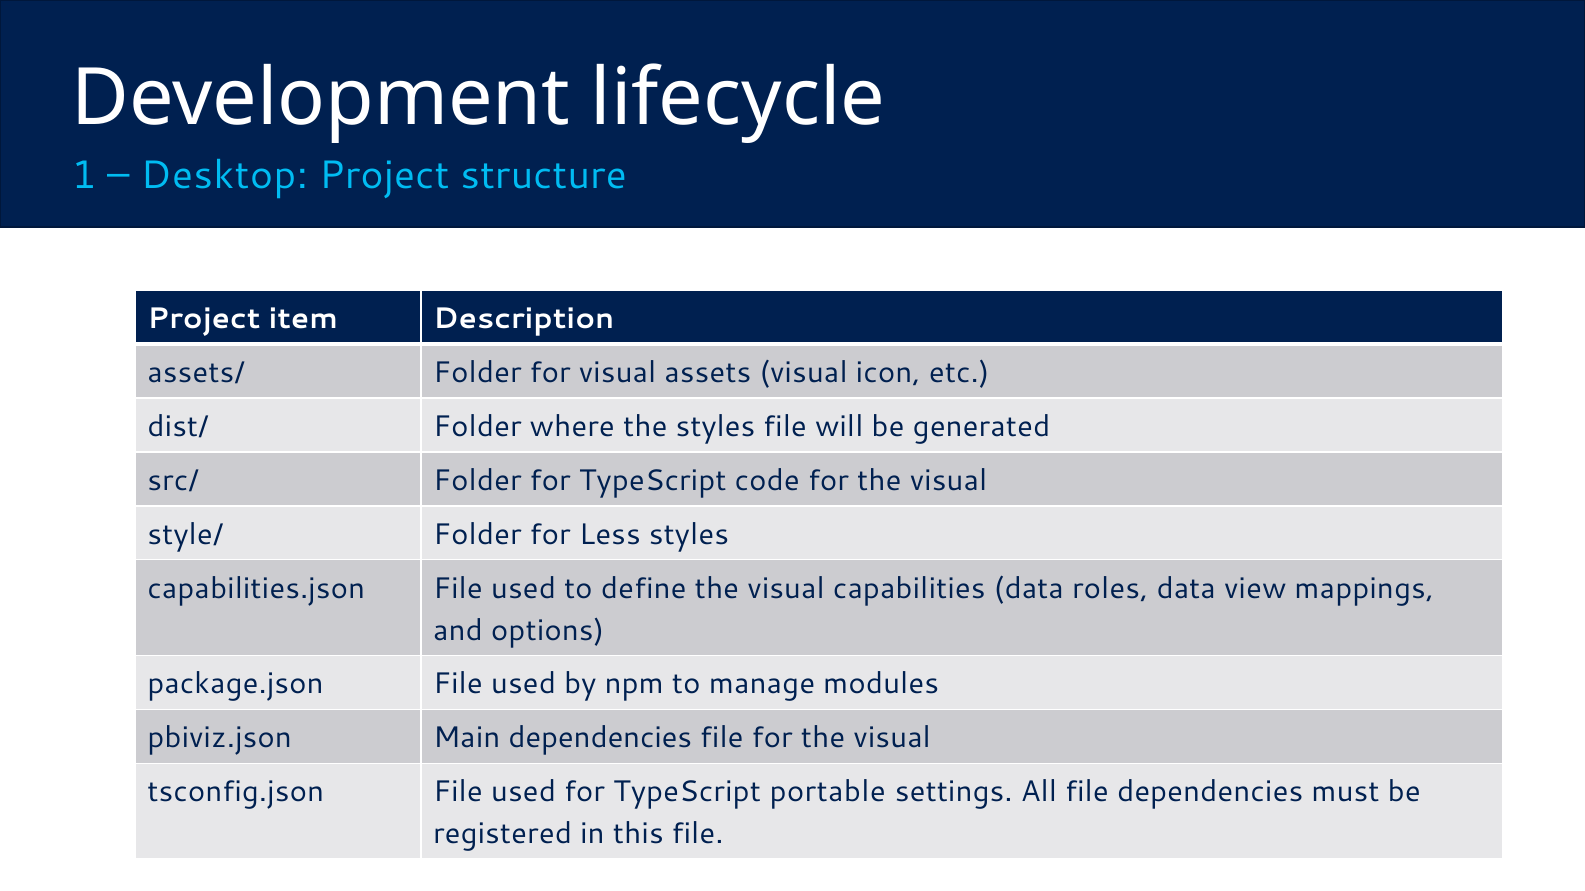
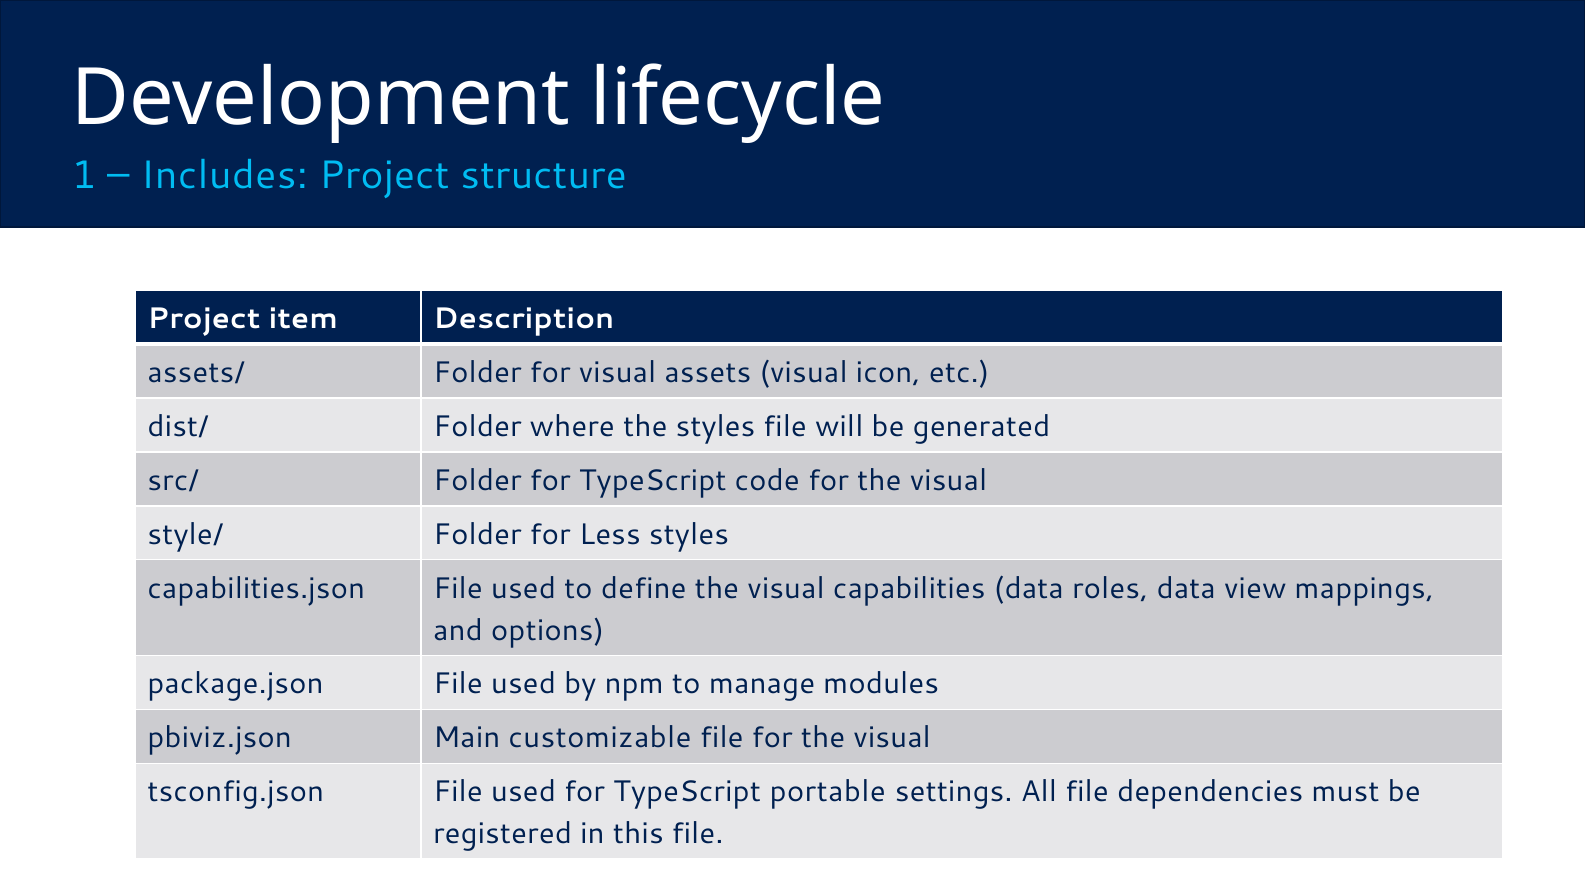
Desktop: Desktop -> Includes
Main dependencies: dependencies -> customizable
